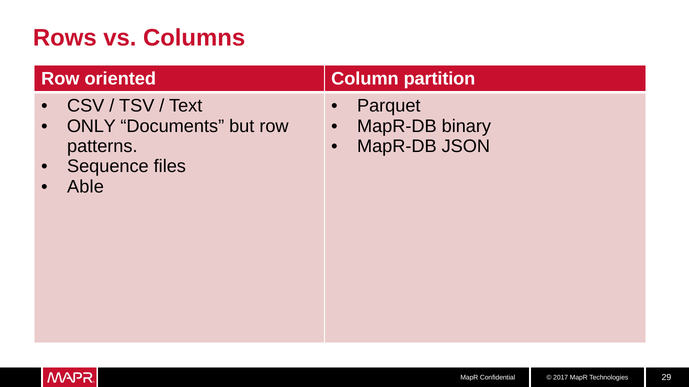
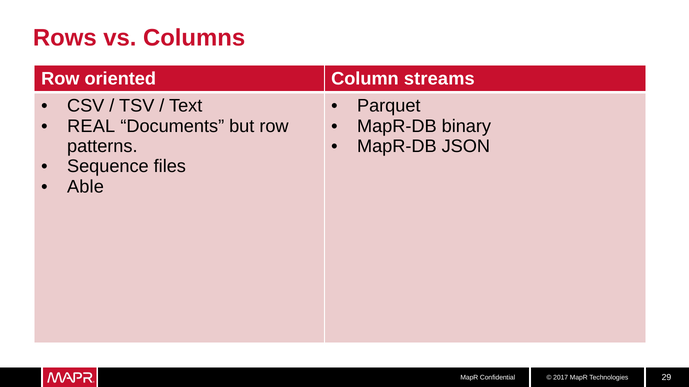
partition: partition -> streams
ONLY: ONLY -> REAL
